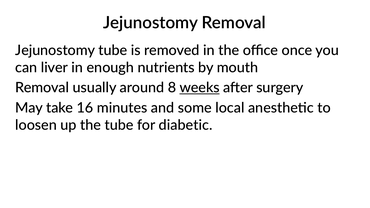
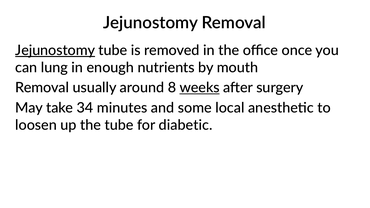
Jejunostomy at (55, 50) underline: none -> present
liver: liver -> lung
16: 16 -> 34
